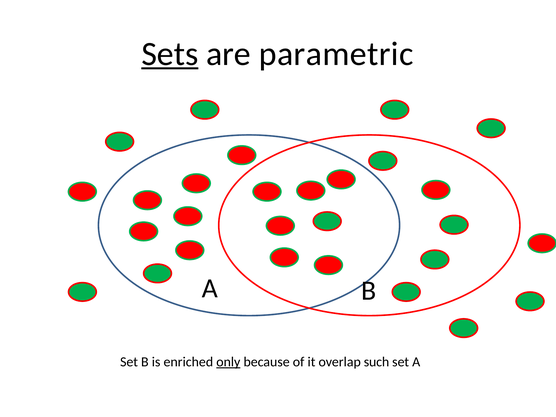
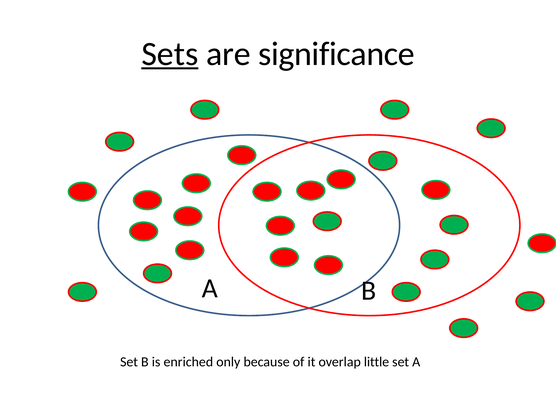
parametric: parametric -> significance
only underline: present -> none
such: such -> little
